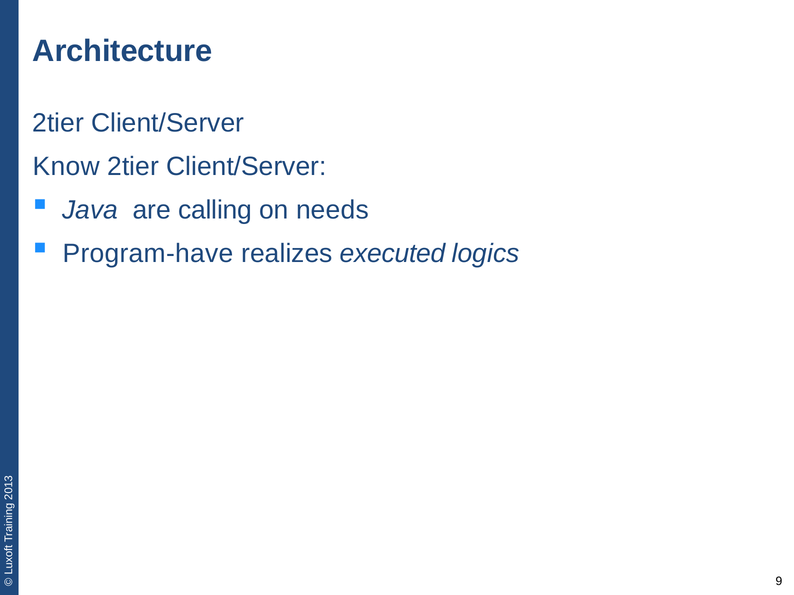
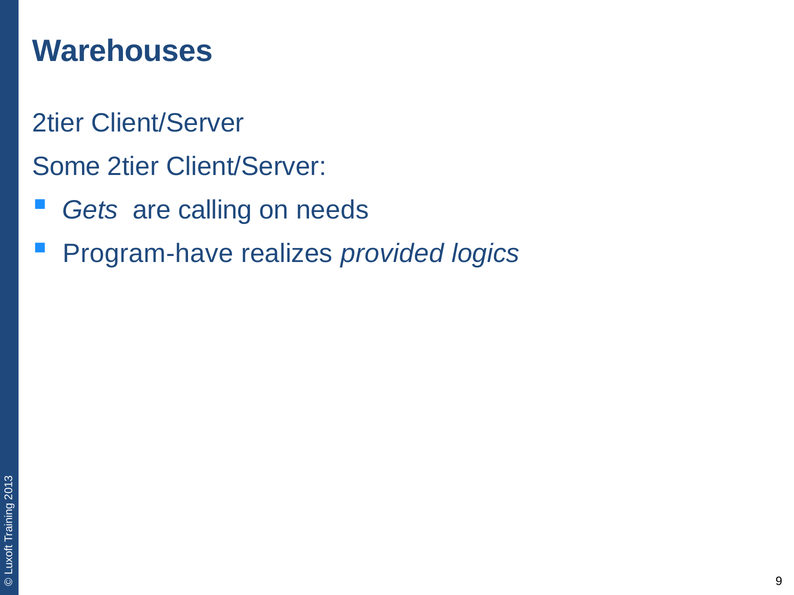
Architecture: Architecture -> Warehouses
Know: Know -> Some
Java: Java -> Gets
executed: executed -> provided
